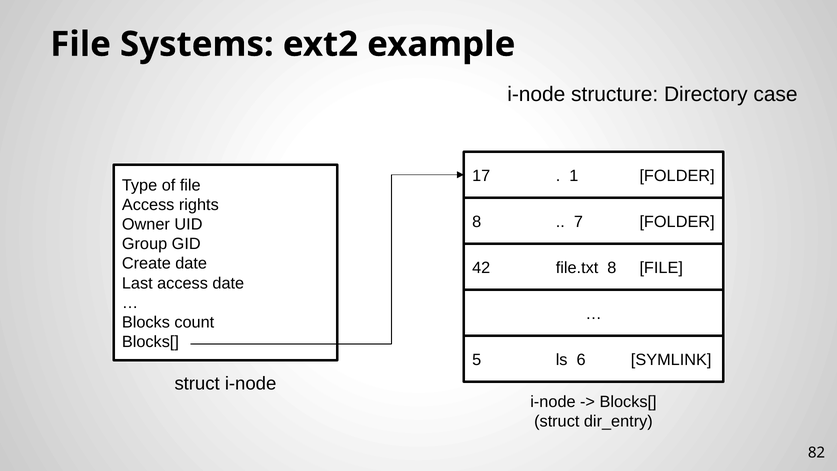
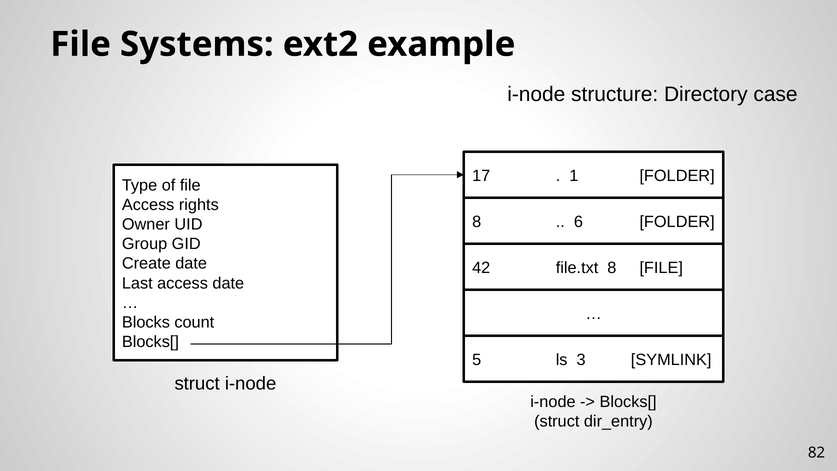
7: 7 -> 6
6: 6 -> 3
